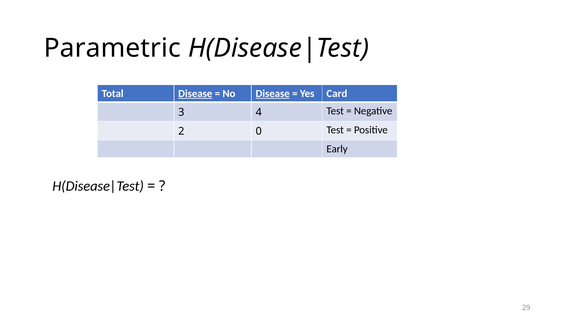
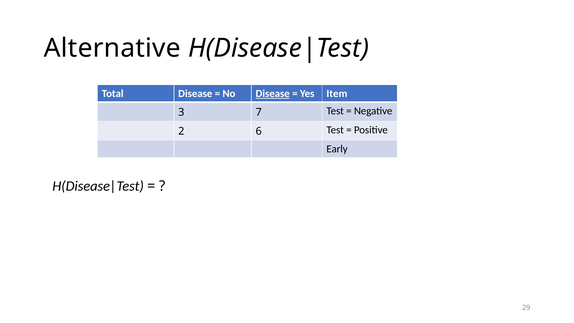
Parametric: Parametric -> Alternative
Disease at (195, 94) underline: present -> none
Card: Card -> Item
4: 4 -> 7
0: 0 -> 6
